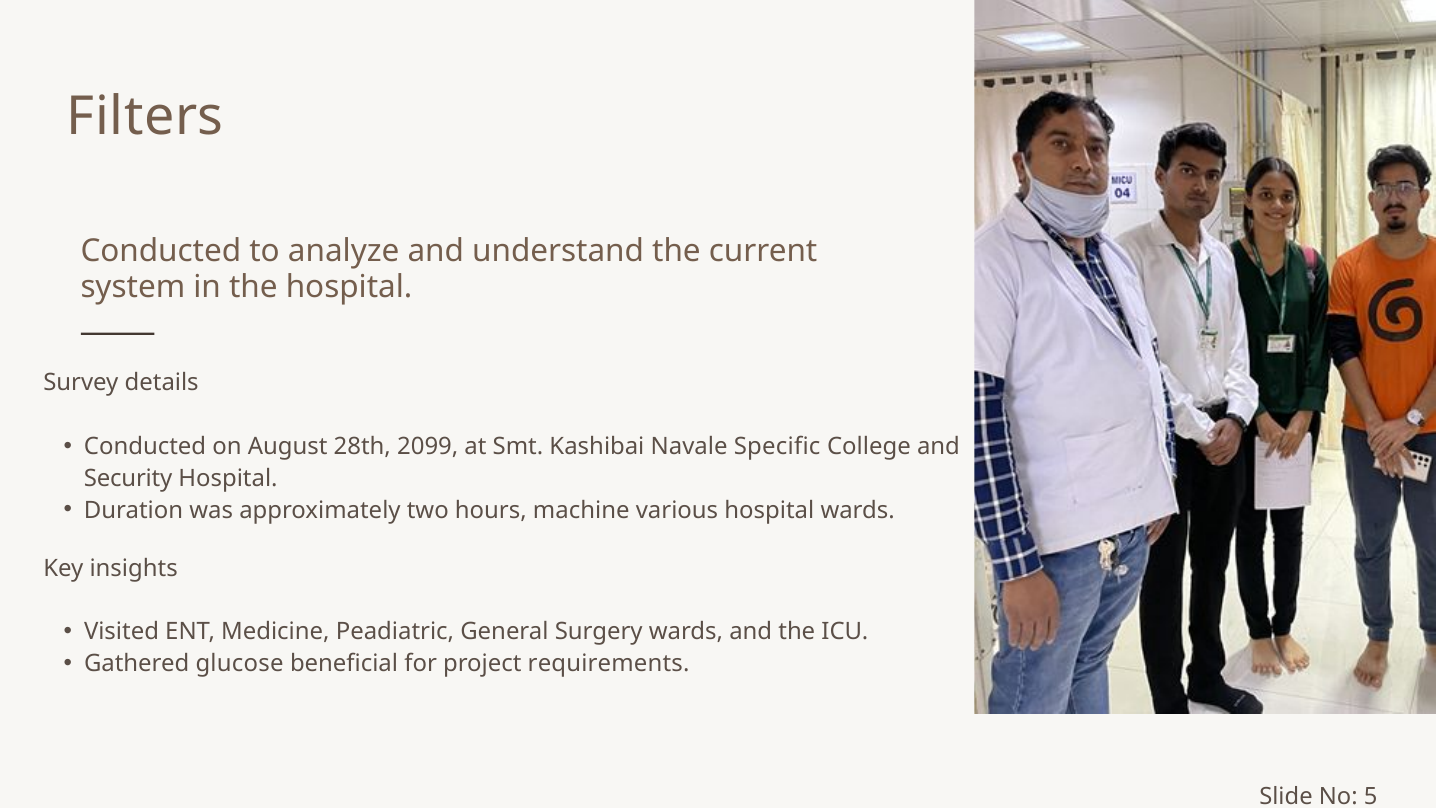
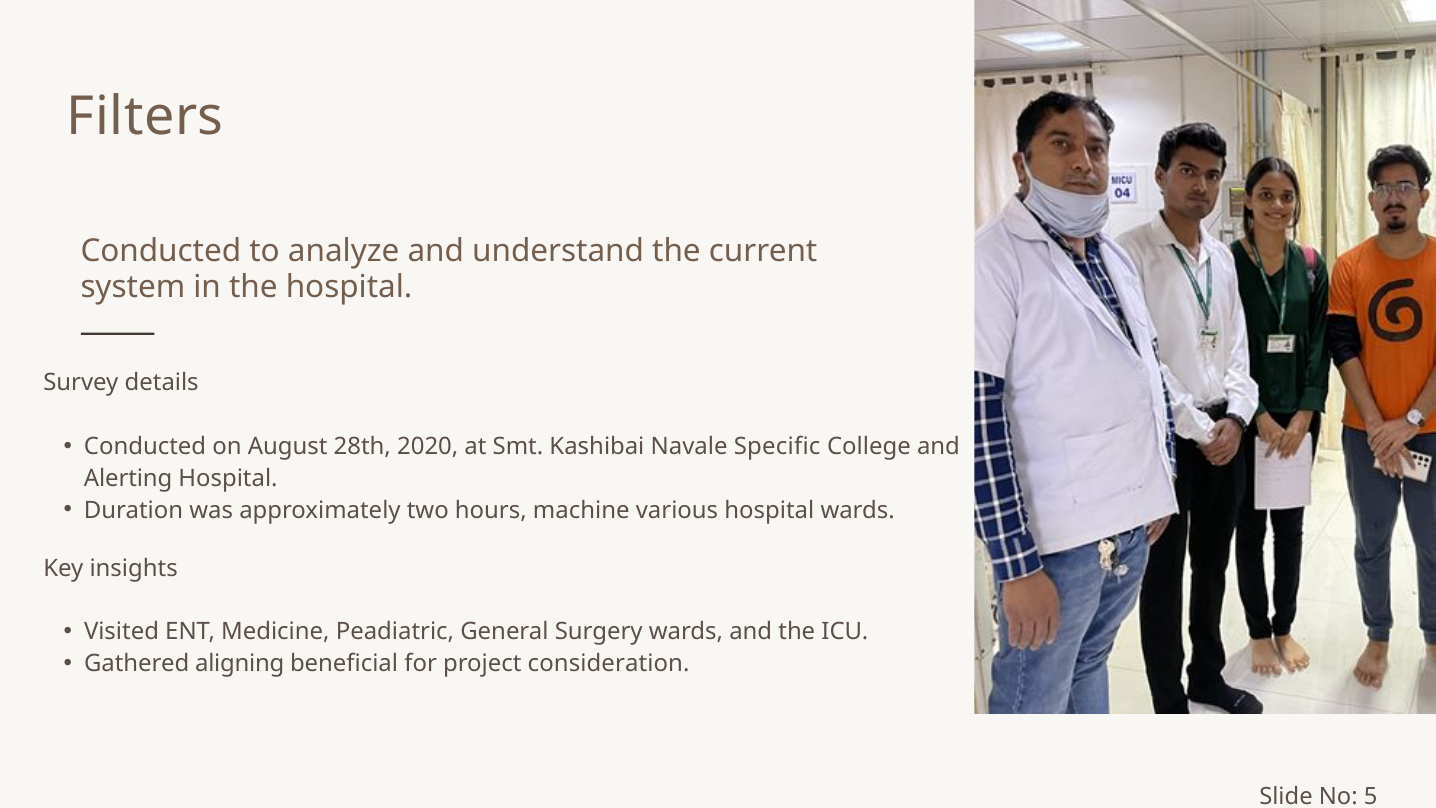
2099: 2099 -> 2020
Security: Security -> Alerting
glucose: glucose -> aligning
requirements: requirements -> consideration
